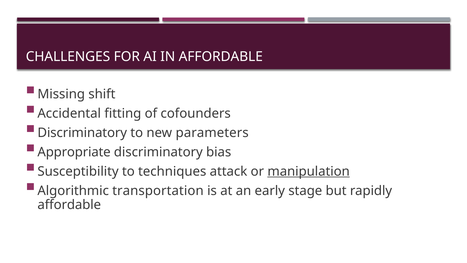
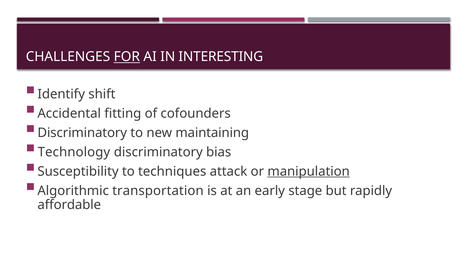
FOR underline: none -> present
IN AFFORDABLE: AFFORDABLE -> INTERESTING
Missing: Missing -> Identify
parameters: parameters -> maintaining
Appropriate: Appropriate -> Technology
